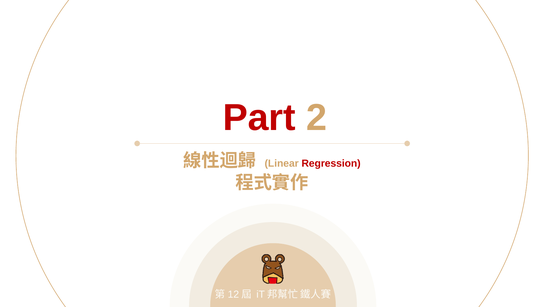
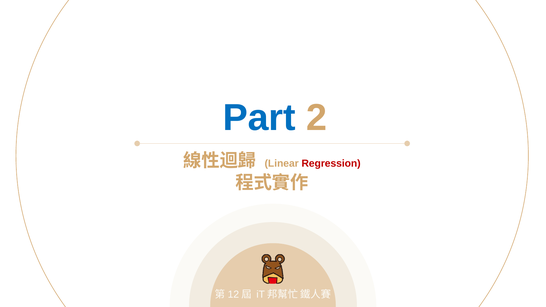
Part colour: red -> blue
